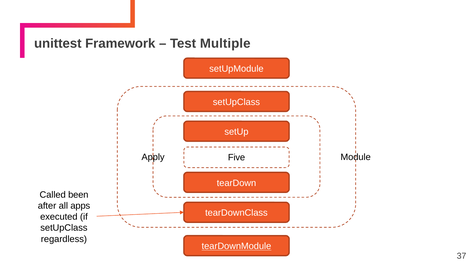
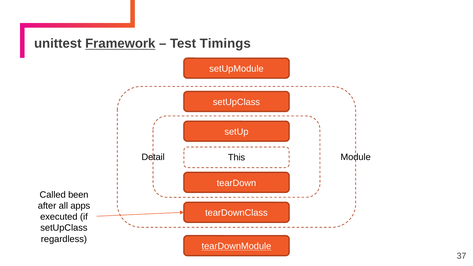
Framework underline: none -> present
Multiple: Multiple -> Timings
Apply: Apply -> Detail
Five: Five -> This
